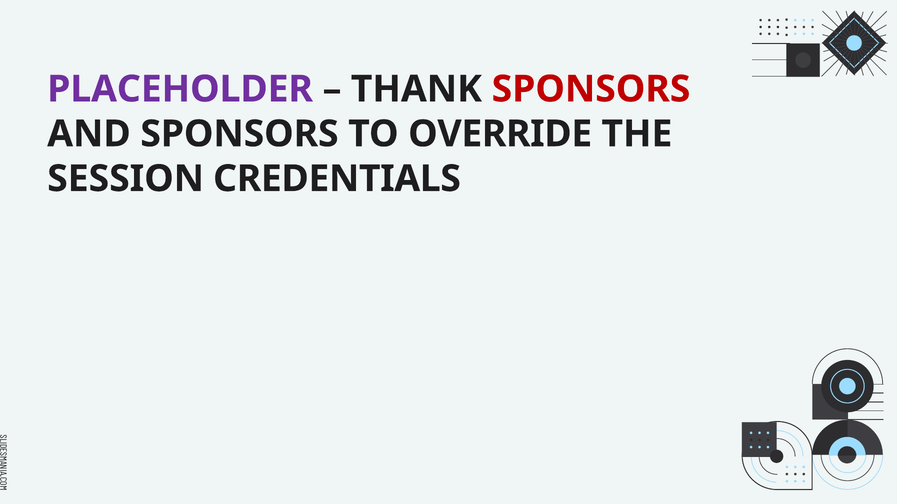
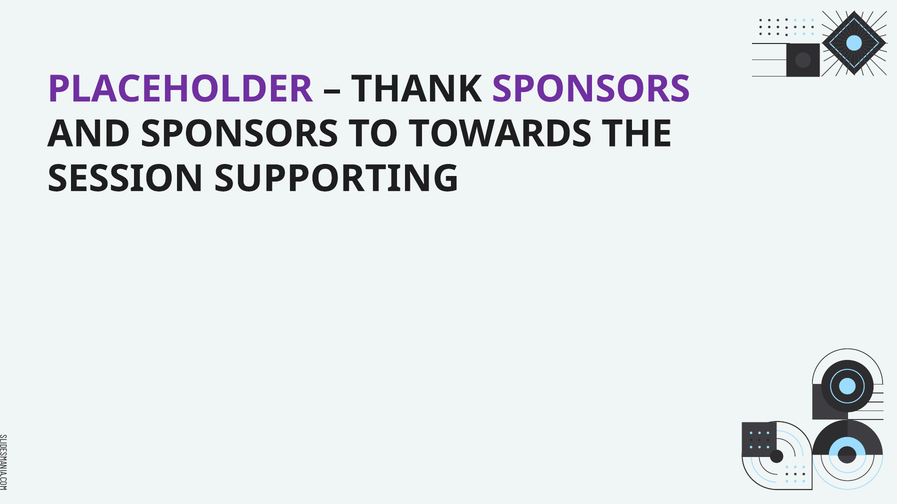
SPONSORS at (591, 89) colour: red -> purple
OVERRIDE: OVERRIDE -> TOWARDS
CREDENTIALS: CREDENTIALS -> SUPPORTING
